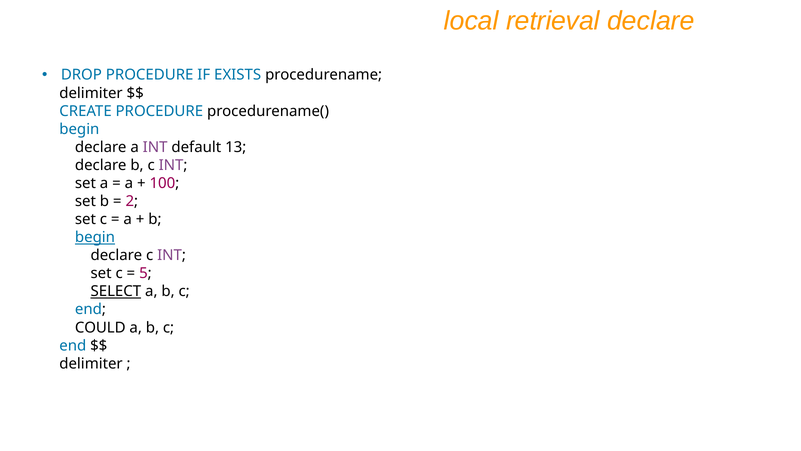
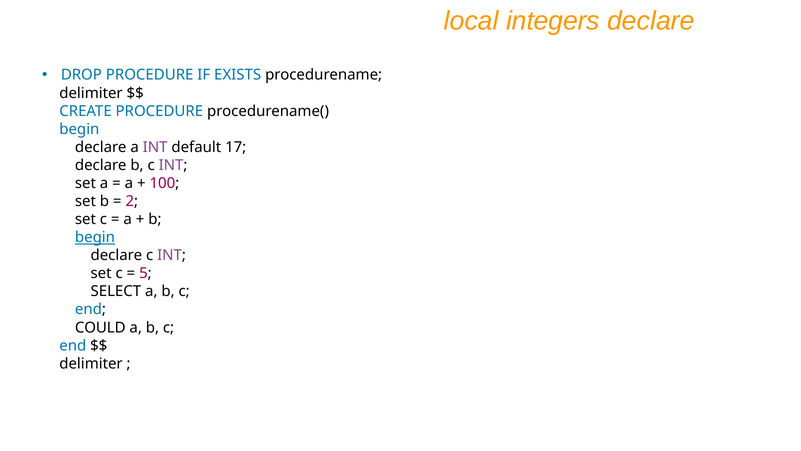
retrieval: retrieval -> integers
13: 13 -> 17
SELECT underline: present -> none
